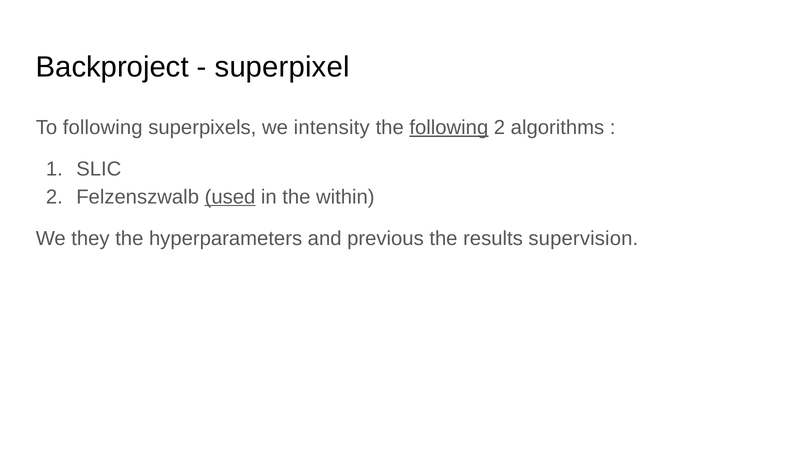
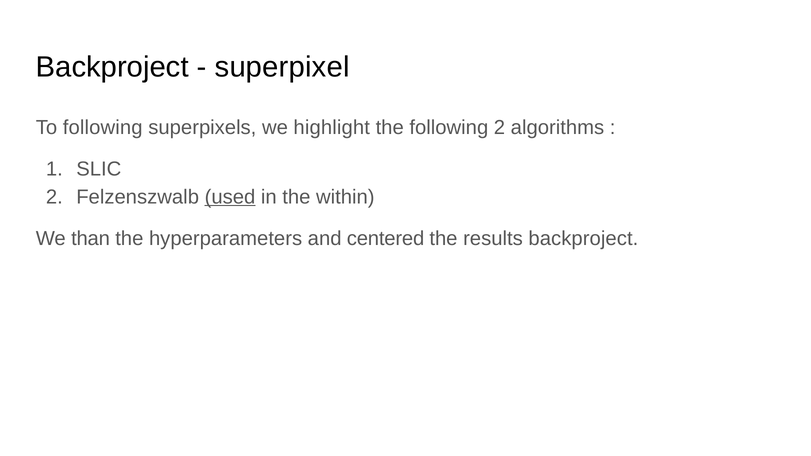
intensity: intensity -> highlight
following at (449, 128) underline: present -> none
they: they -> than
previous: previous -> centered
results supervision: supervision -> backproject
